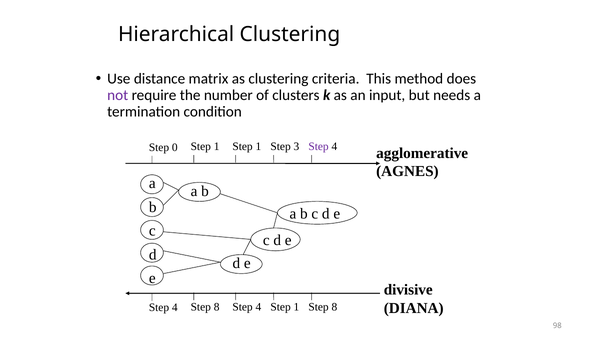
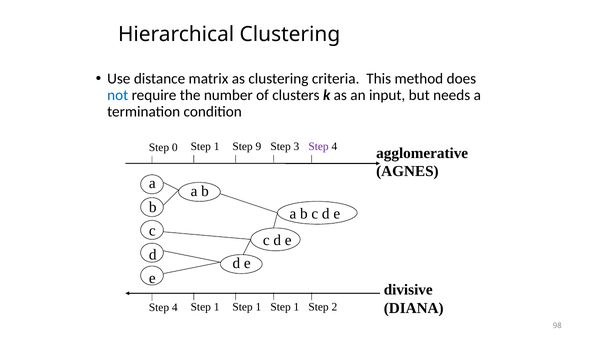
not colour: purple -> blue
1 Step 1: 1 -> 9
4 Step 8: 8 -> 1
4 at (258, 307): 4 -> 1
1 Step 8: 8 -> 2
